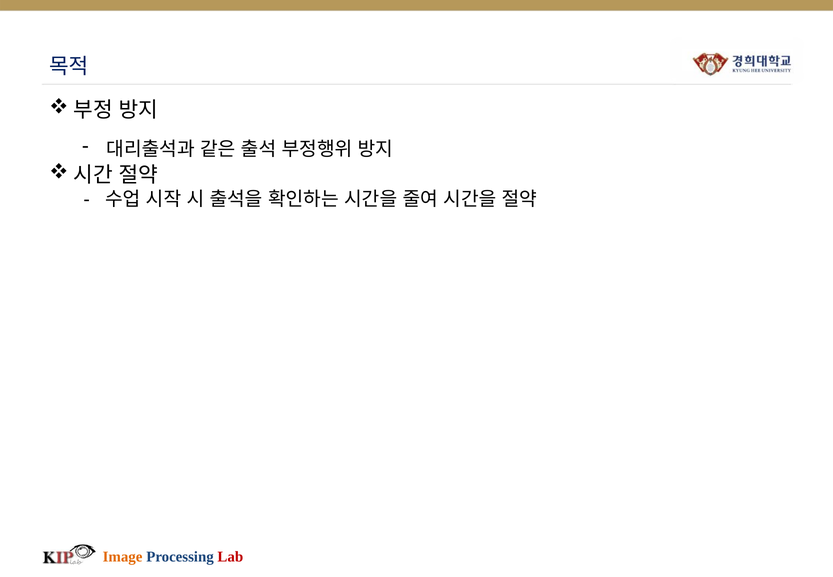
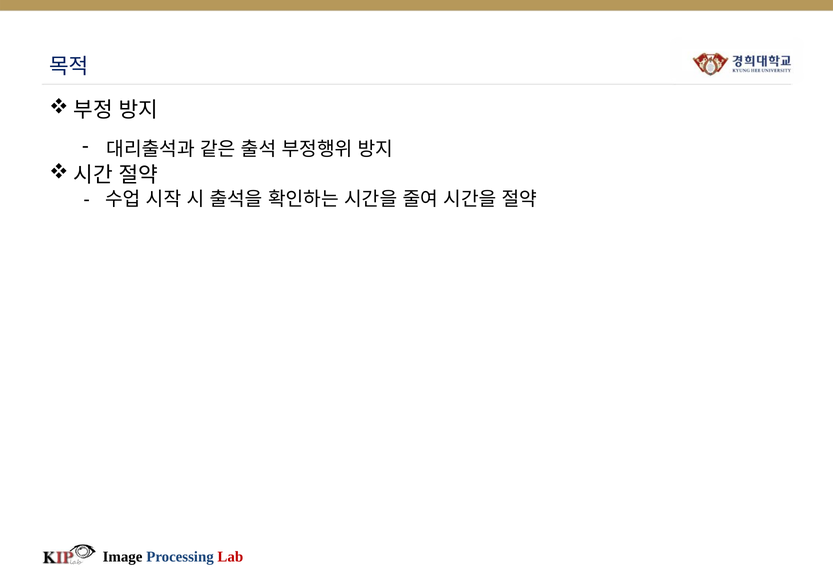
Image colour: orange -> black
